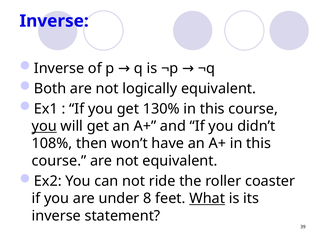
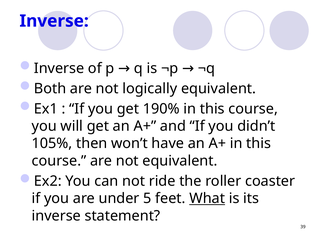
130%: 130% -> 190%
you at (44, 126) underline: present -> none
108%: 108% -> 105%
8: 8 -> 5
